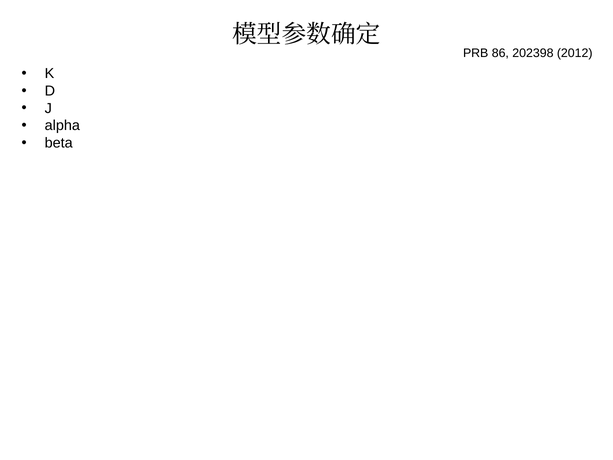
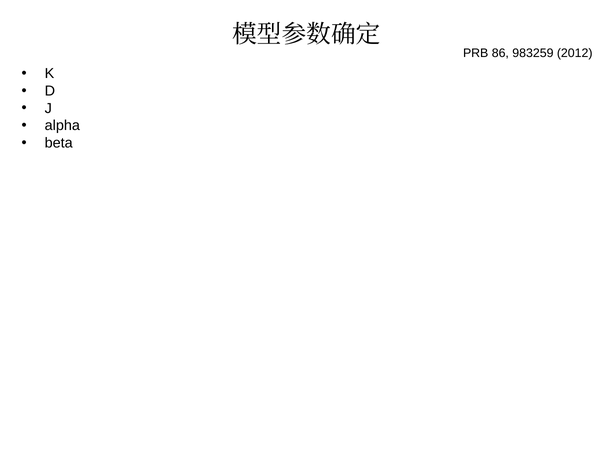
202398: 202398 -> 983259
